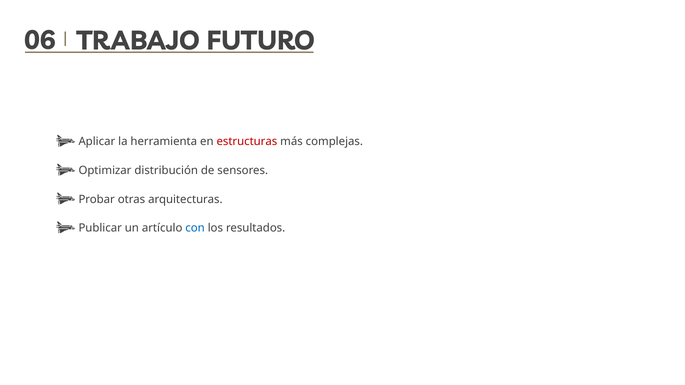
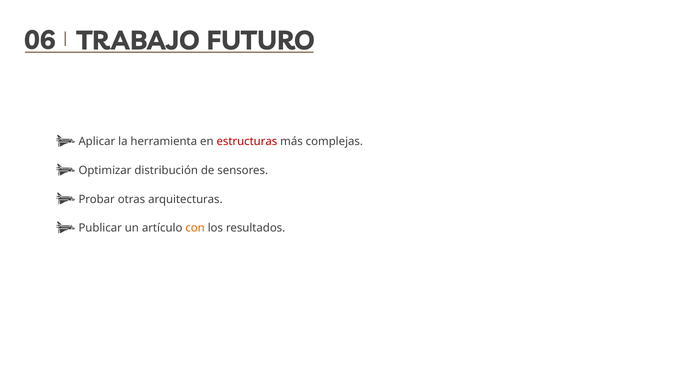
con colour: blue -> orange
